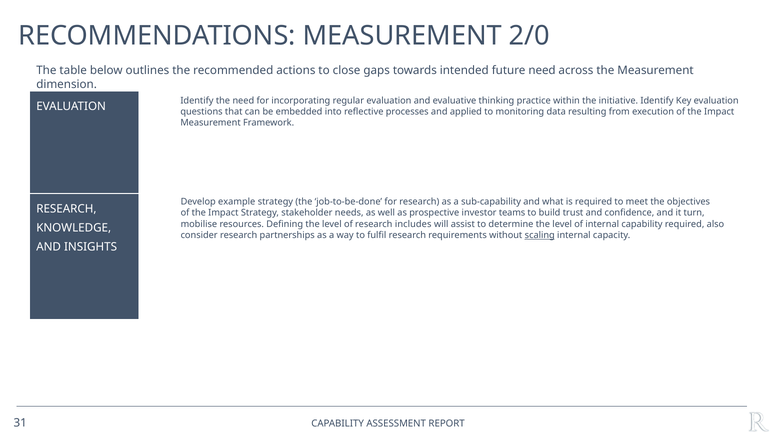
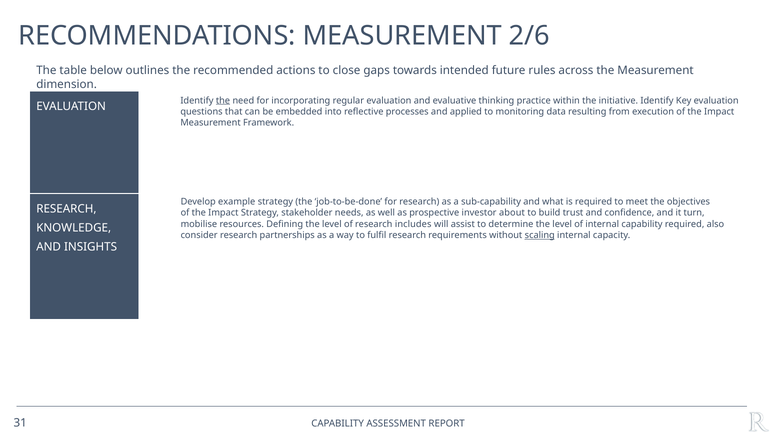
2/0: 2/0 -> 2/6
future need: need -> rules
the at (223, 100) underline: none -> present
teams: teams -> about
